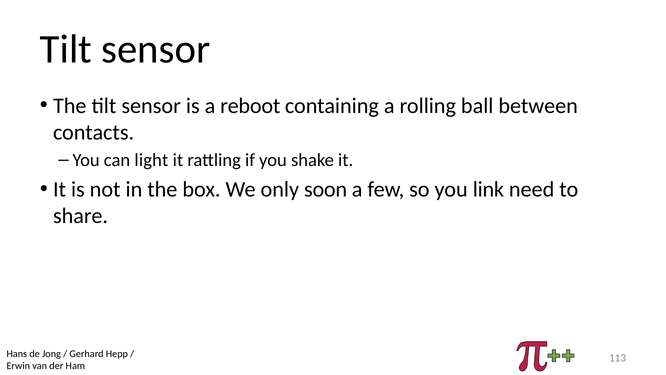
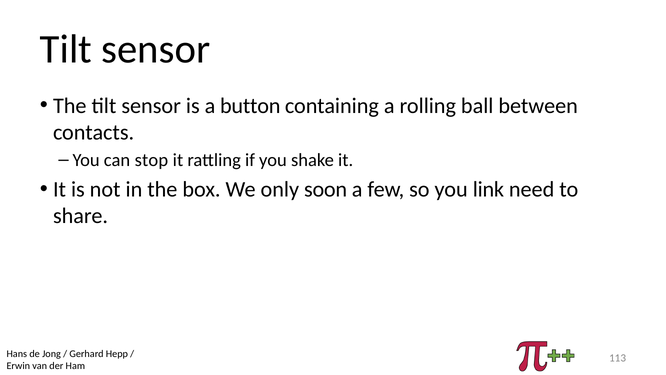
reboot: reboot -> button
light: light -> stop
